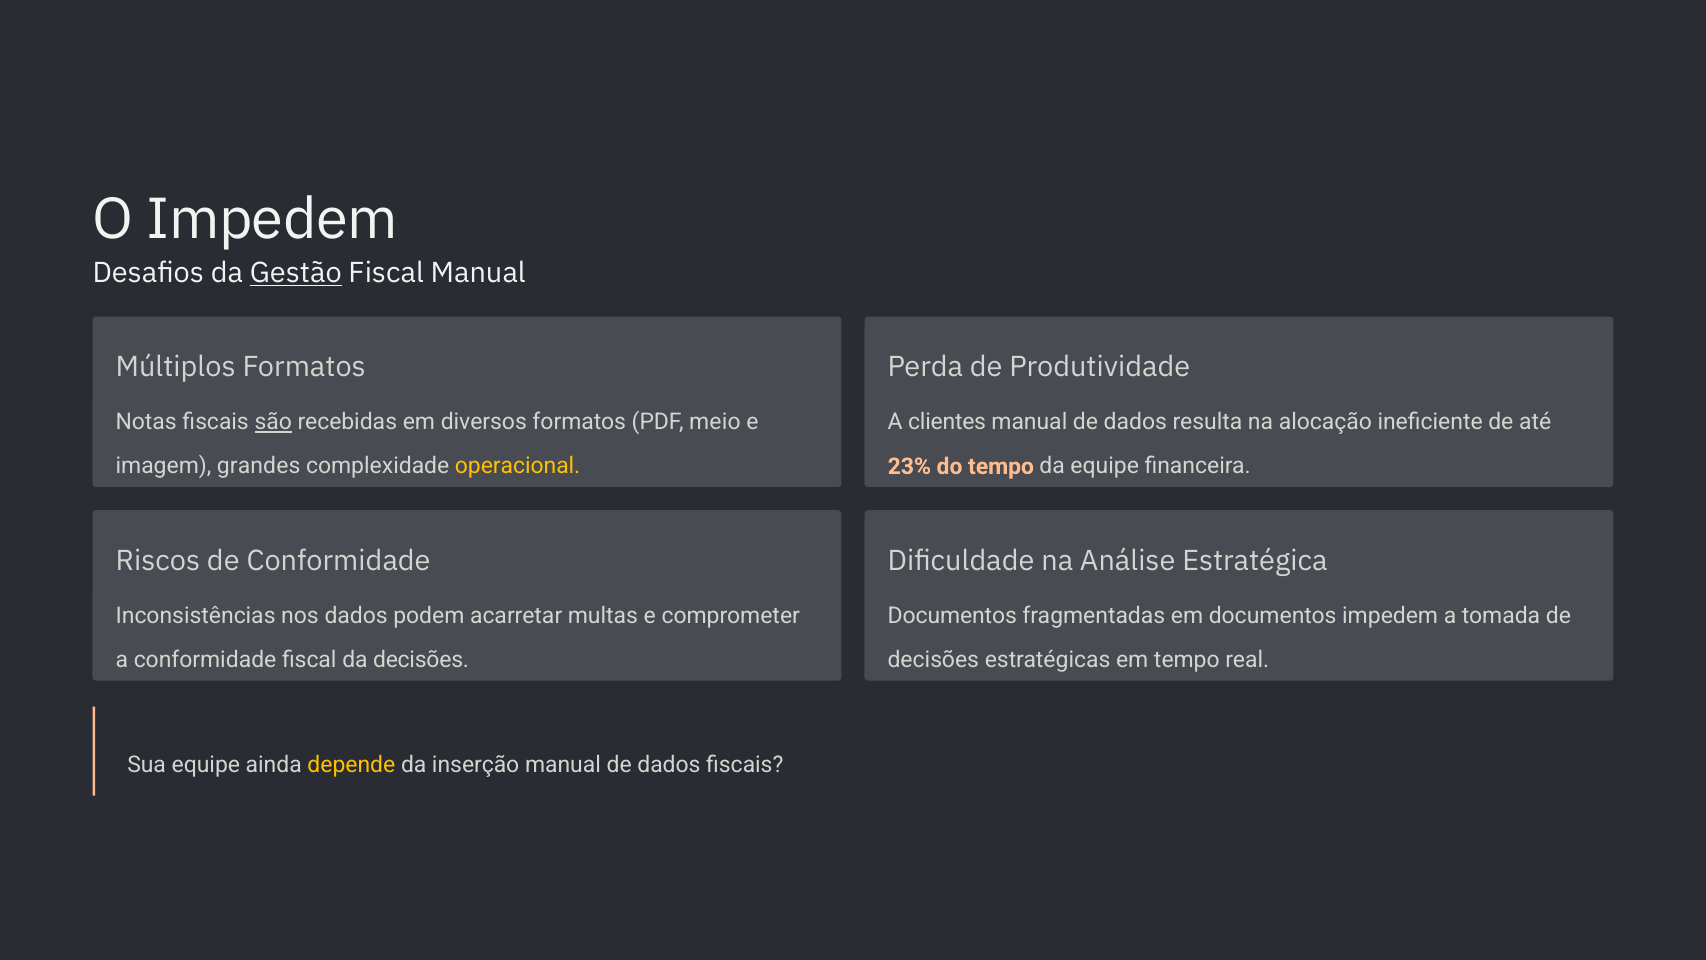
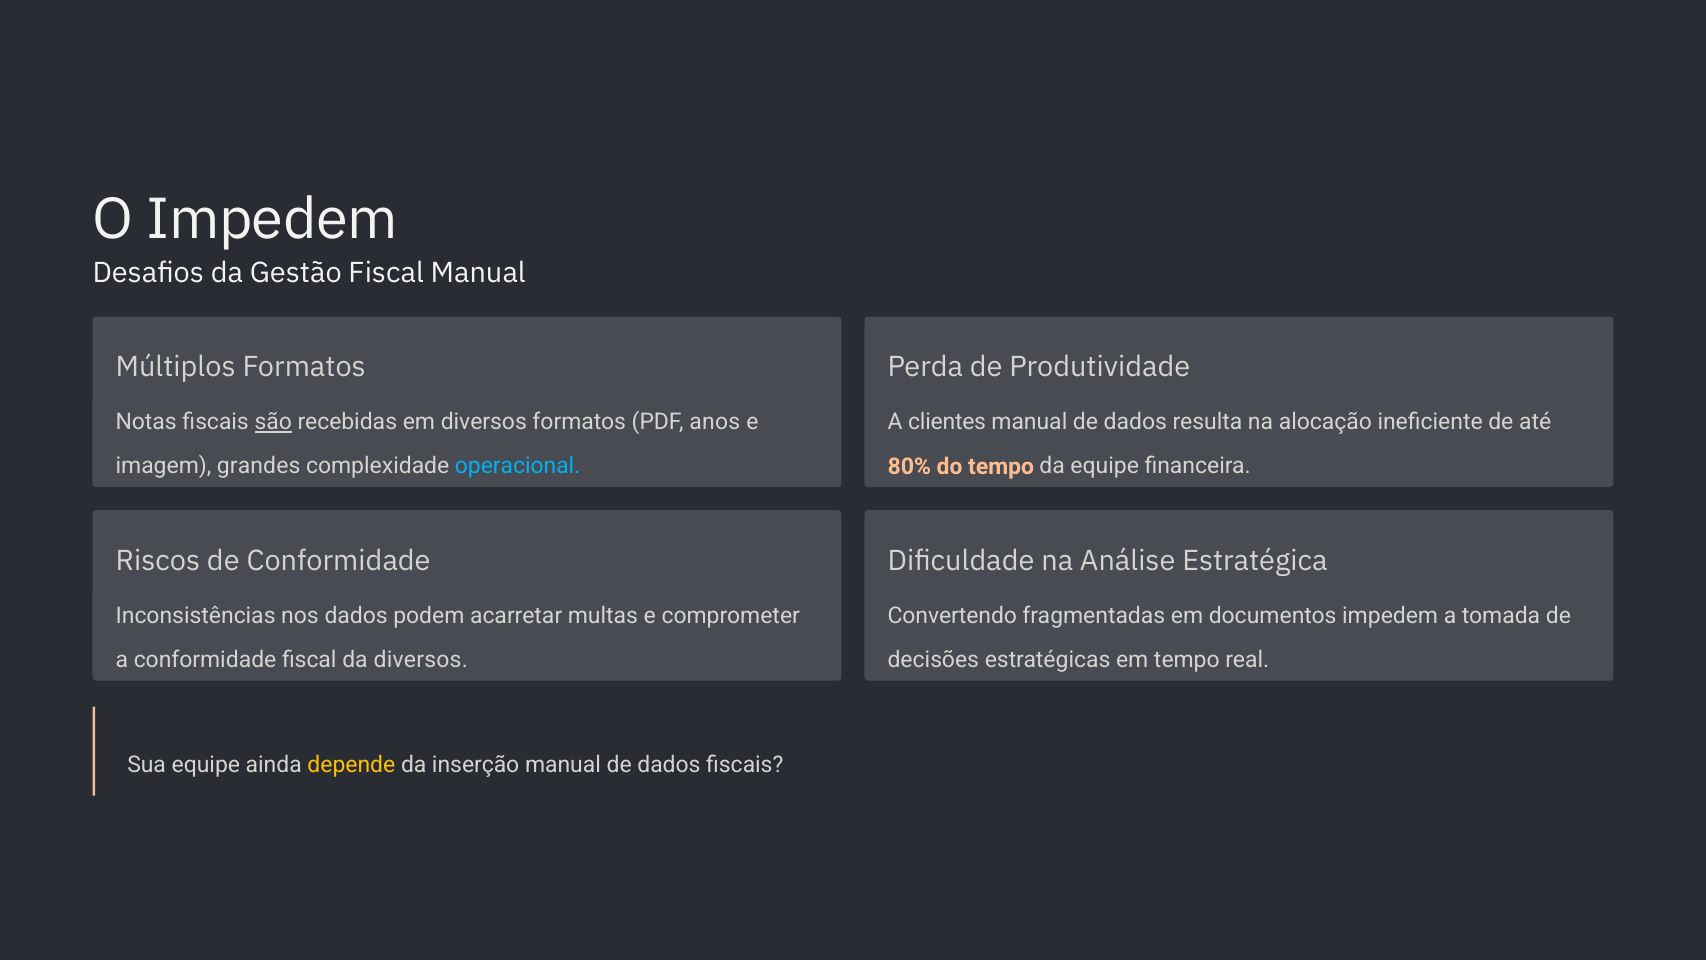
Gestão underline: present -> none
meio: meio -> anos
operacional colour: yellow -> light blue
23%: 23% -> 80%
Documentos at (952, 615): Documentos -> Convertendo
da decisões: decisões -> diversos
